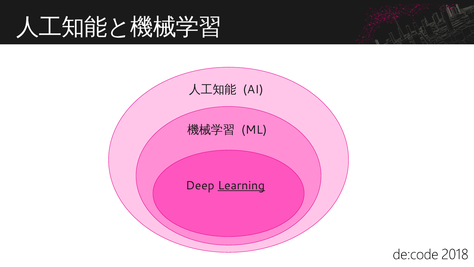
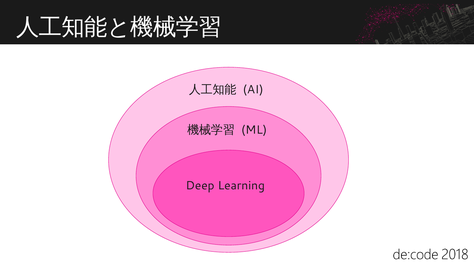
Learning underline: present -> none
